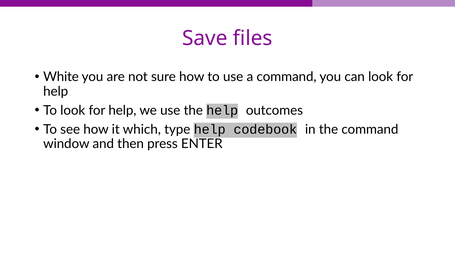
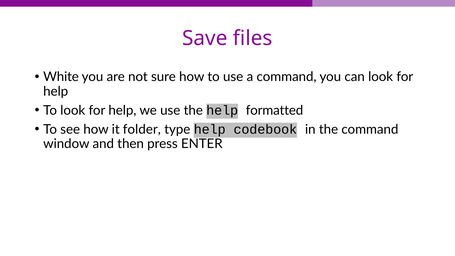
outcomes: outcomes -> formatted
which: which -> folder
